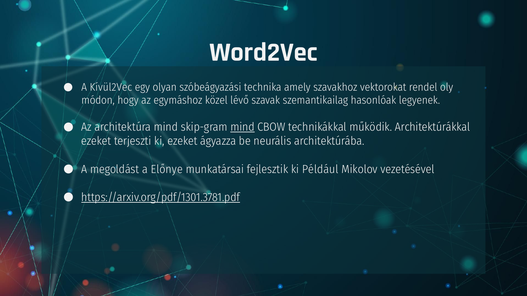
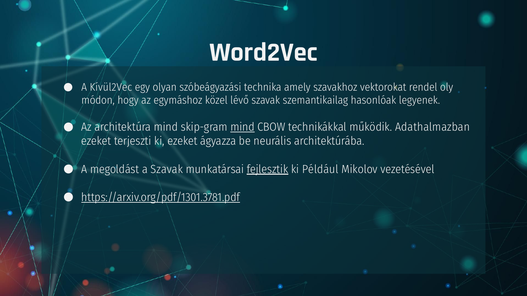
Architektúrákkal: Architektúrákkal -> Adathalmazban
a Előnye: Előnye -> Szavak
fejlesztik underline: none -> present
